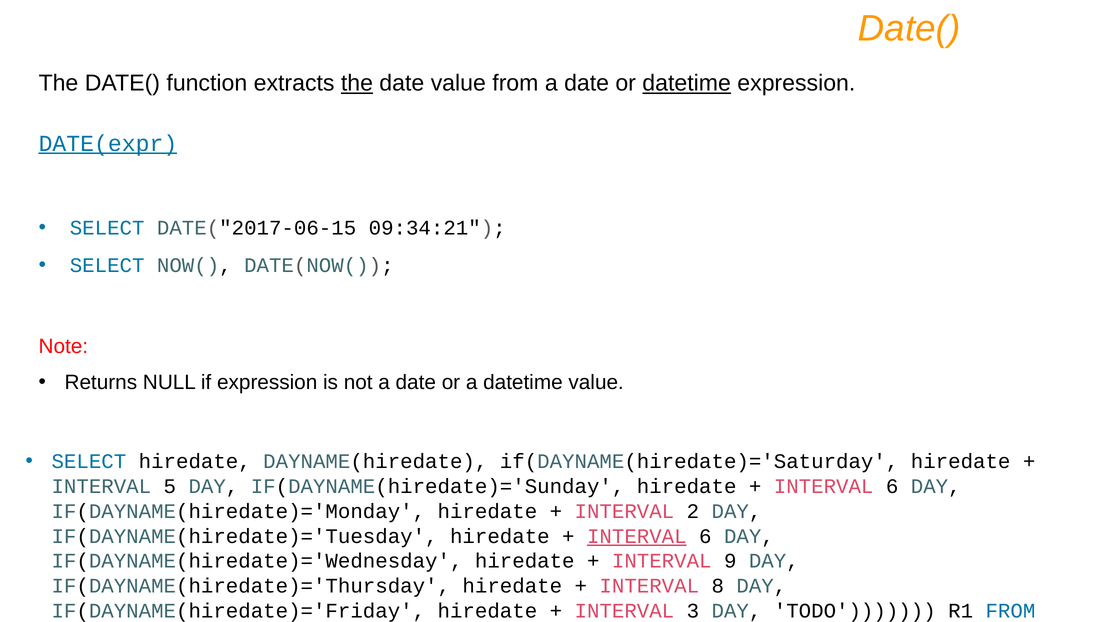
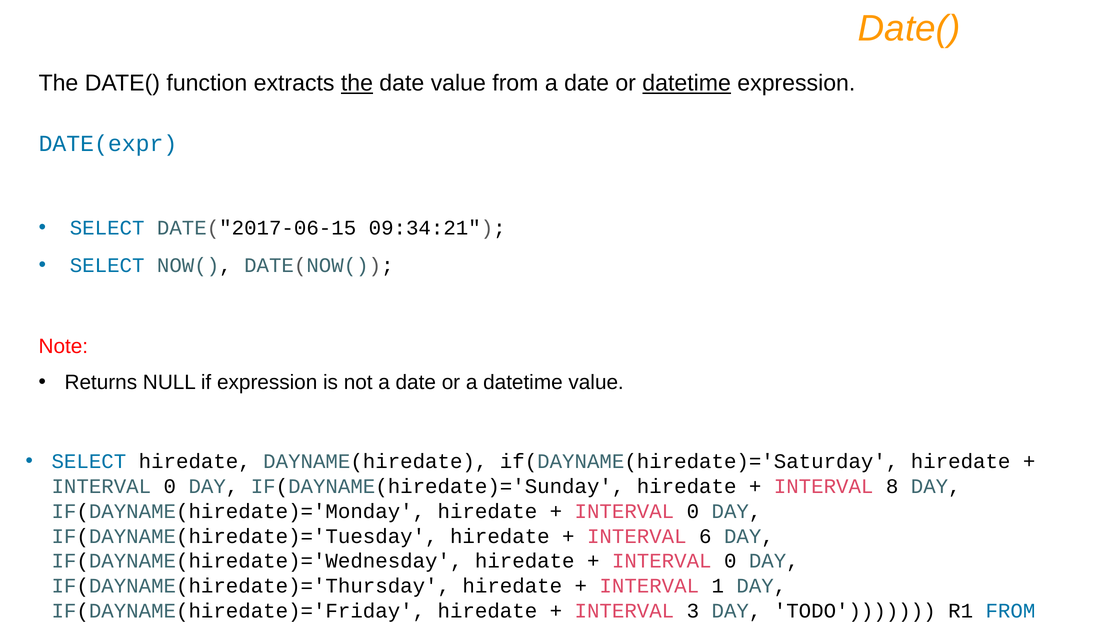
DATE(expr underline: present -> none
5 at (170, 487): 5 -> 0
6 at (892, 487): 6 -> 8
2 at (693, 512): 2 -> 0
INTERVAL at (637, 537) underline: present -> none
9 at (730, 562): 9 -> 0
8: 8 -> 1
